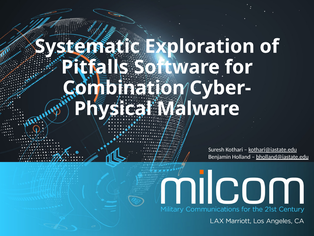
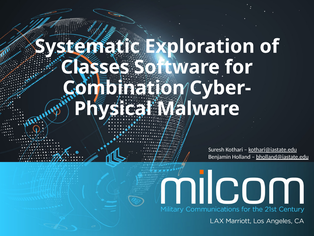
Pitfalls: Pitfalls -> Classes
